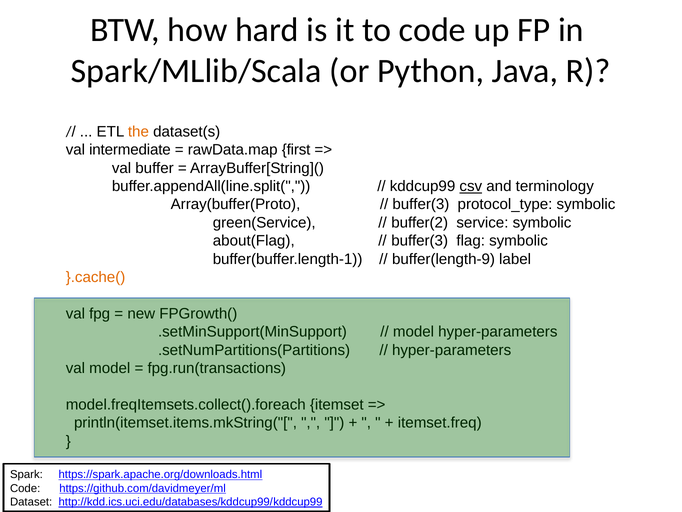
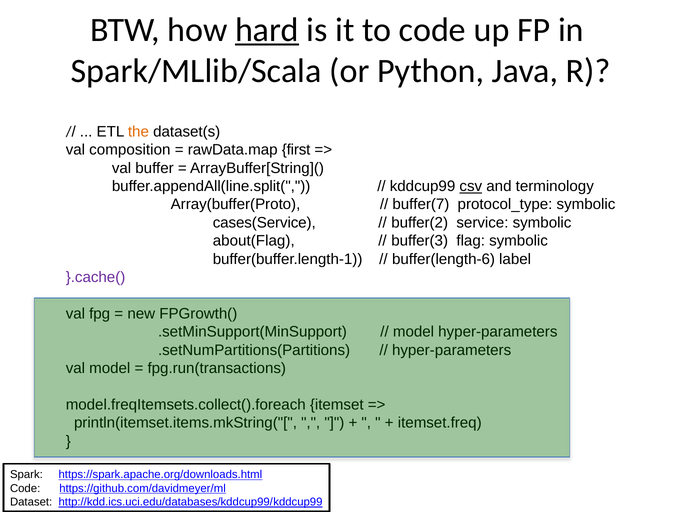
hard underline: none -> present
intermediate: intermediate -> composition
buffer(3 at (421, 204): buffer(3 -> buffer(7
green(Service: green(Service -> cases(Service
buffer(length-9: buffer(length-9 -> buffer(length-6
}.cache( colour: orange -> purple
